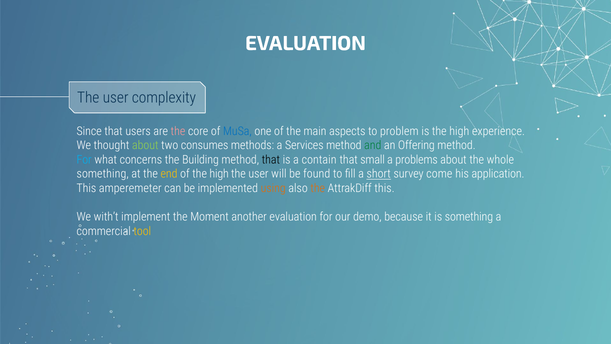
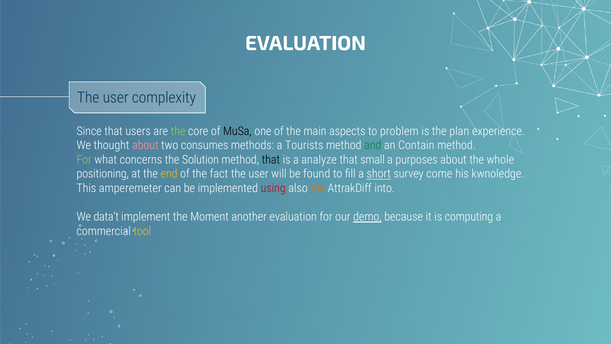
the at (178, 131) colour: pink -> light green
MuSa colour: blue -> black
is the high: high -> plan
about at (145, 145) colour: light green -> pink
Services: Services -> Tourists
Offering: Offering -> Contain
For at (84, 160) colour: light blue -> light green
Building: Building -> Solution
contain: contain -> analyze
problems: problems -> purposes
something at (103, 174): something -> positioning
of the high: high -> fact
application: application -> kwnoledge
using colour: orange -> red
AttrakDiff this: this -> into
with’t: with’t -> data’t
demo underline: none -> present
is something: something -> computing
